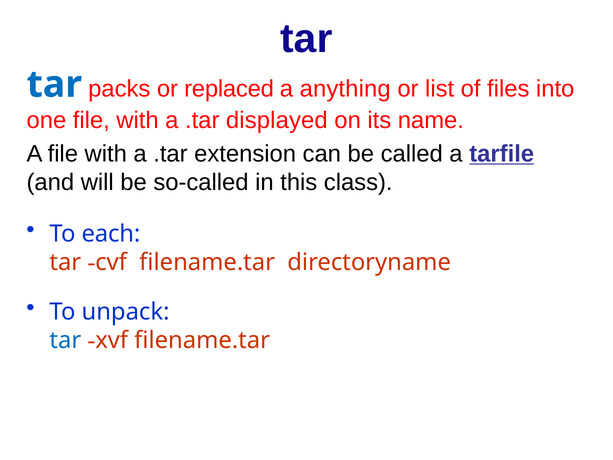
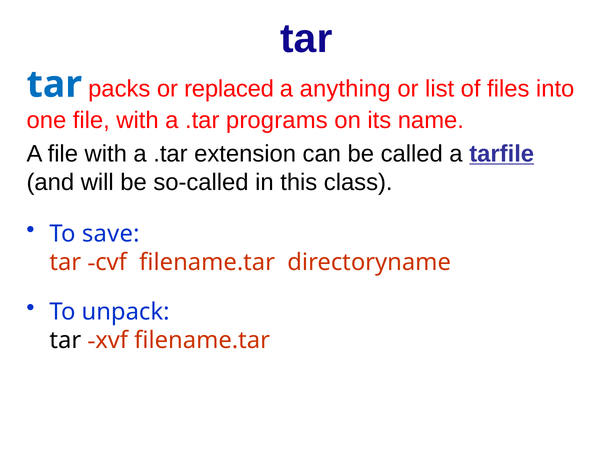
displayed: displayed -> programs
each: each -> save
tar at (65, 340) colour: blue -> black
